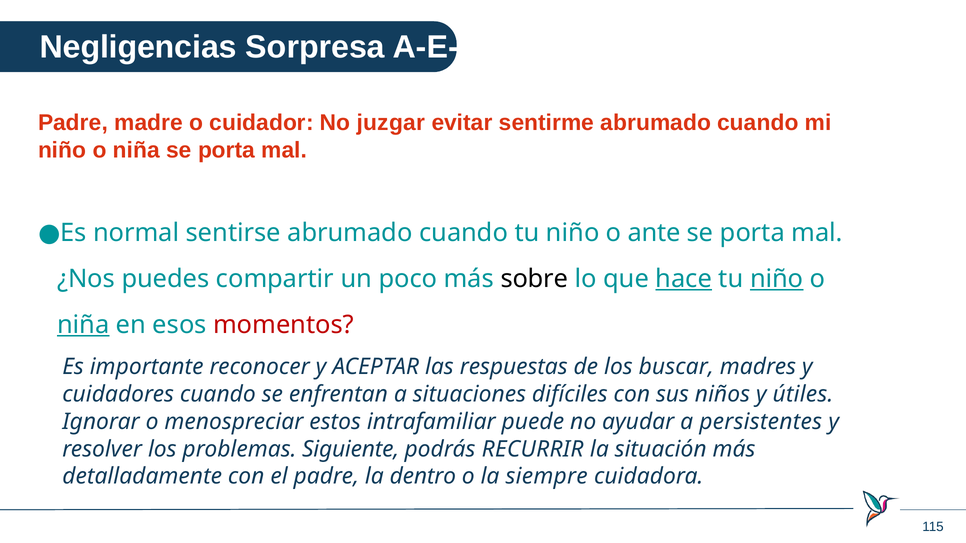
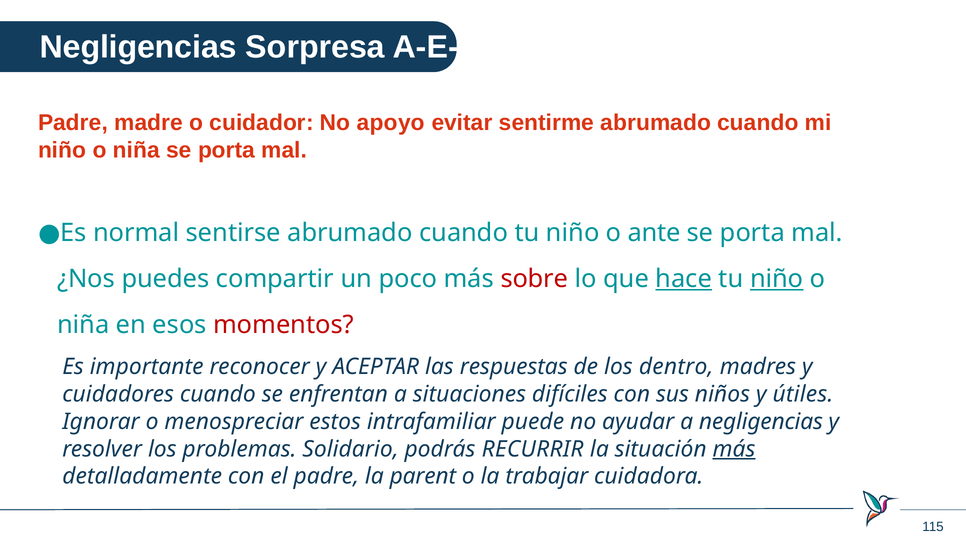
juzgar: juzgar -> apoyo
sobre colour: black -> red
niña at (83, 325) underline: present -> none
buscar: buscar -> dentro
a persistentes: persistentes -> negligencias
Siguiente: Siguiente -> Solidario
más at (734, 449) underline: none -> present
dentro: dentro -> parent
siempre: siempre -> trabajar
